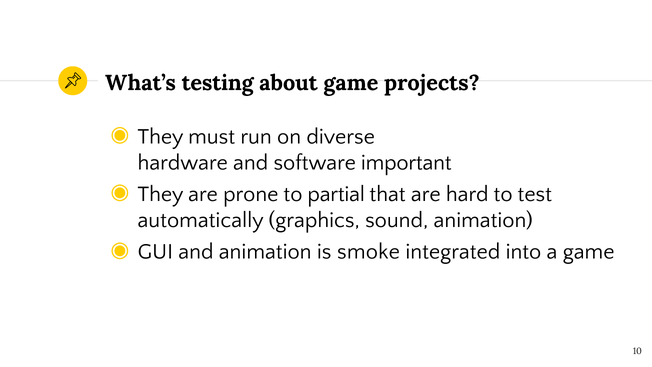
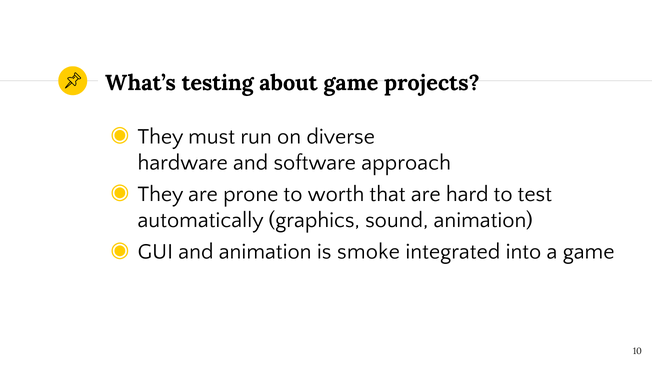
important: important -> approach
partial: partial -> worth
